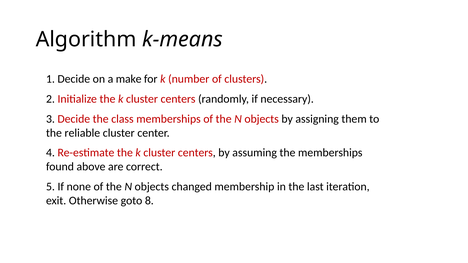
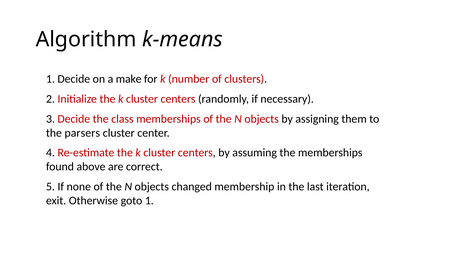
reliable: reliable -> parsers
goto 8: 8 -> 1
